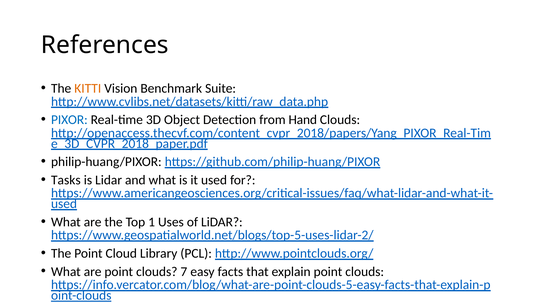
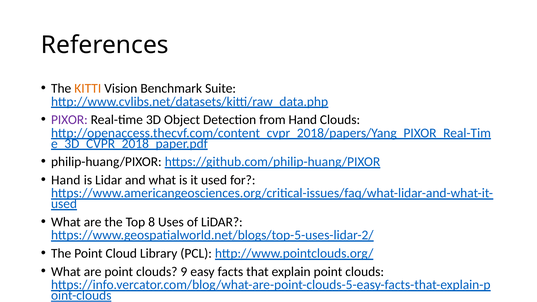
PIXOR colour: blue -> purple
Tasks at (66, 180): Tasks -> Hand
1: 1 -> 8
7: 7 -> 9
